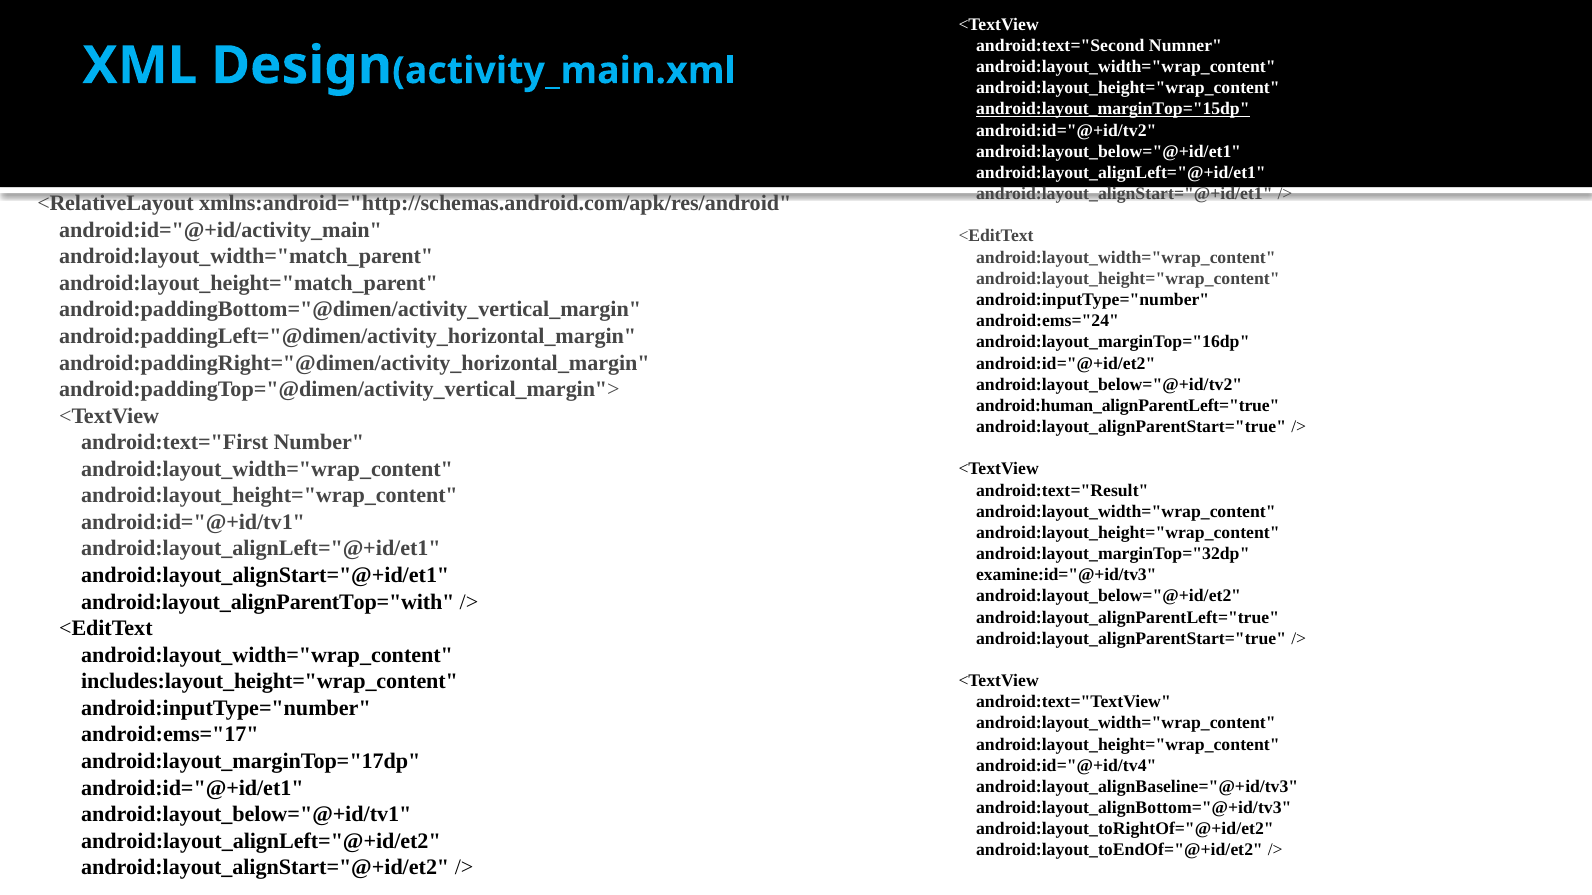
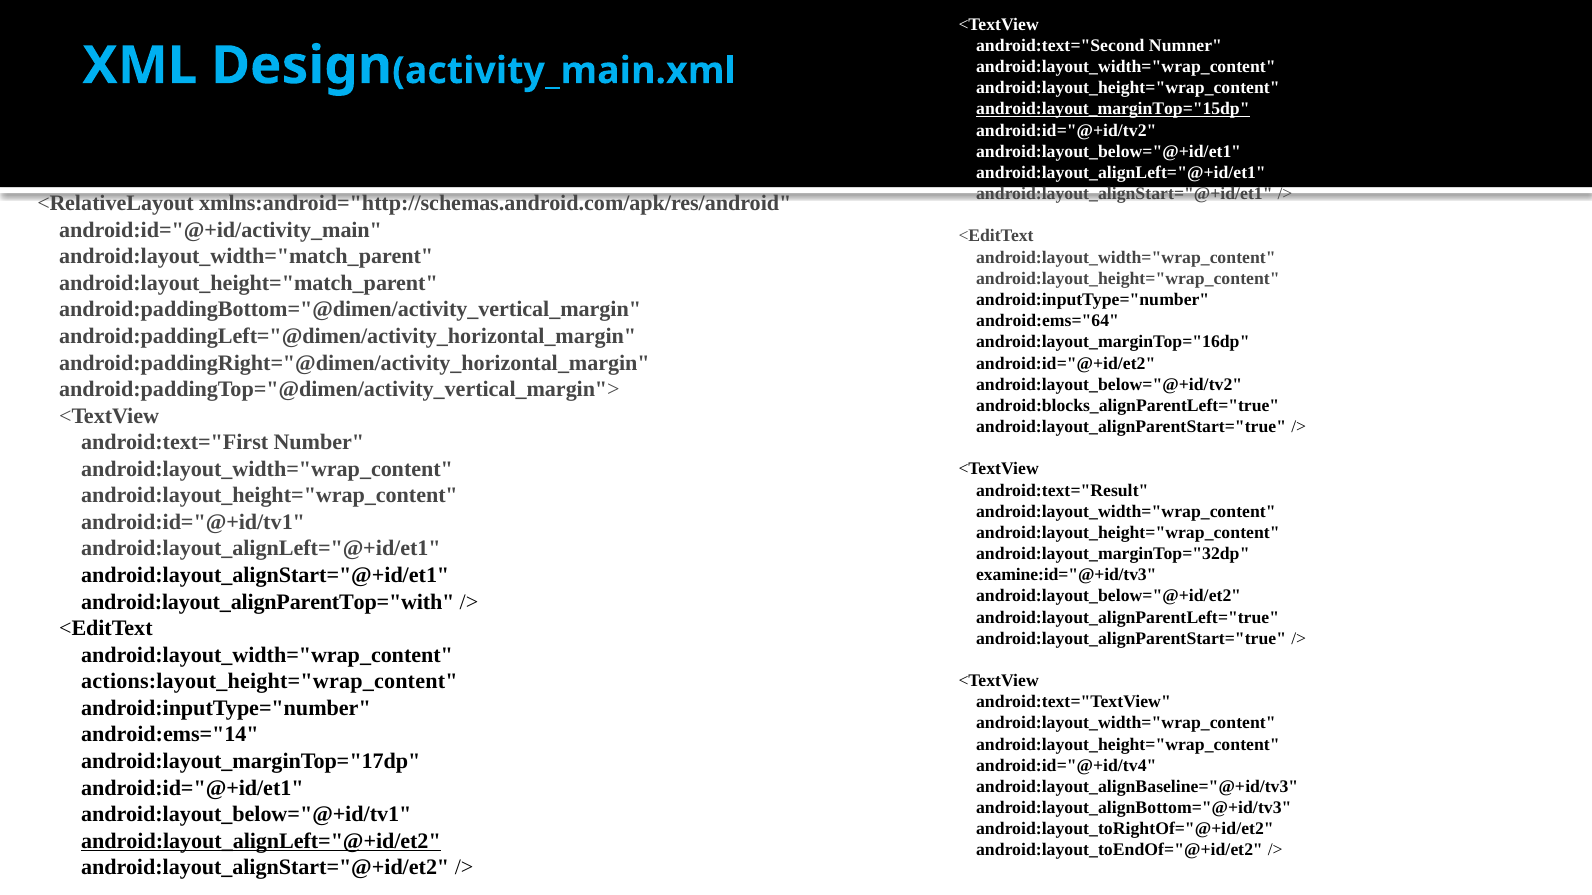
android:ems="24: android:ems="24 -> android:ems="64
android:human_alignParentLeft="true: android:human_alignParentLeft="true -> android:blocks_alignParentLeft="true
includes:layout_height="wrap_content: includes:layout_height="wrap_content -> actions:layout_height="wrap_content
android:ems="17: android:ems="17 -> android:ems="14
android:layout_alignLeft="@+id/et2 underline: none -> present
